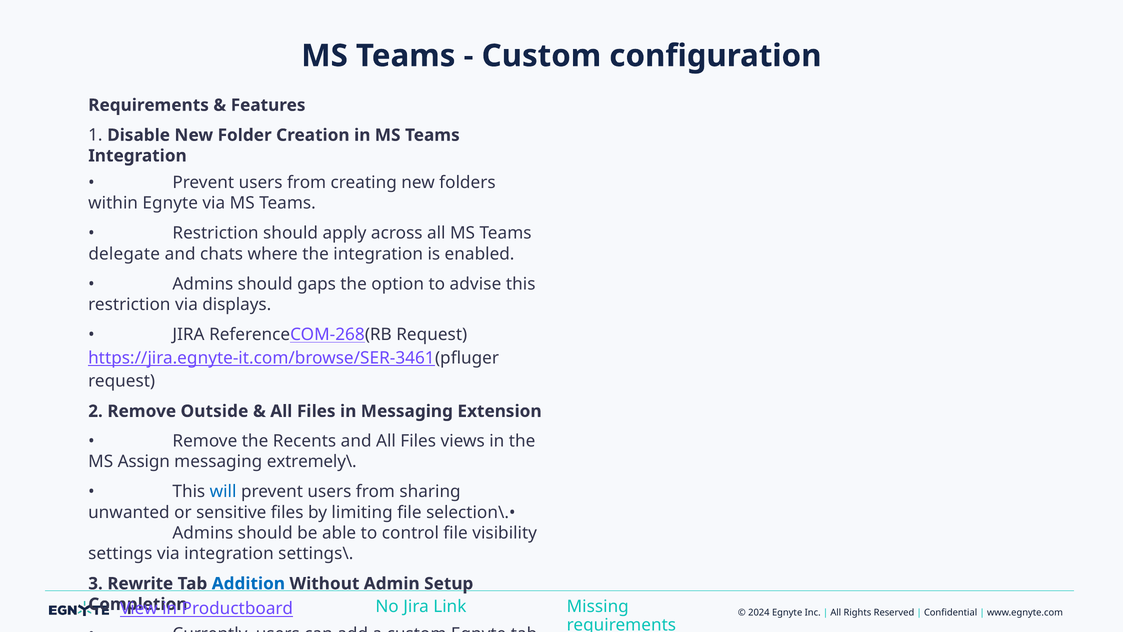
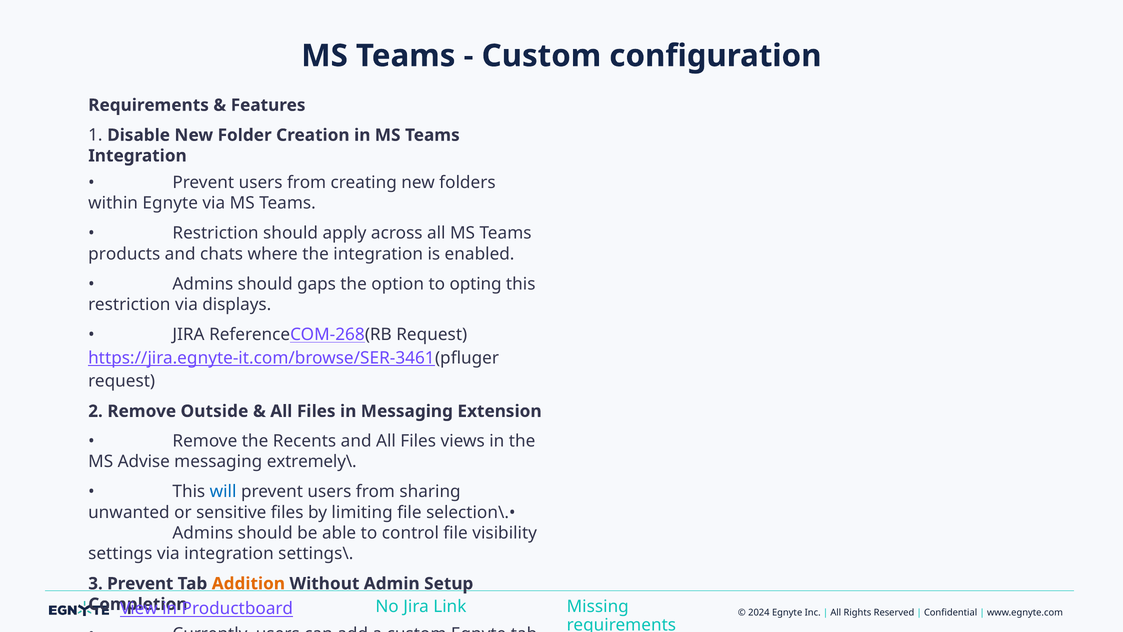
delegate: delegate -> products
advise: advise -> opting
Assign: Assign -> Advise
3 Rewrite: Rewrite -> Prevent
Addition at (248, 583) colour: blue -> orange
